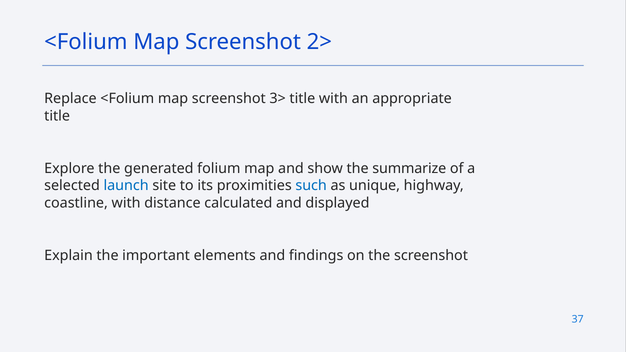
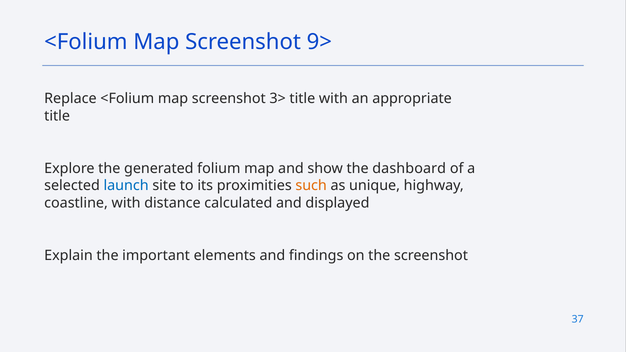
2>: 2> -> 9>
summarize: summarize -> dashboard
such colour: blue -> orange
